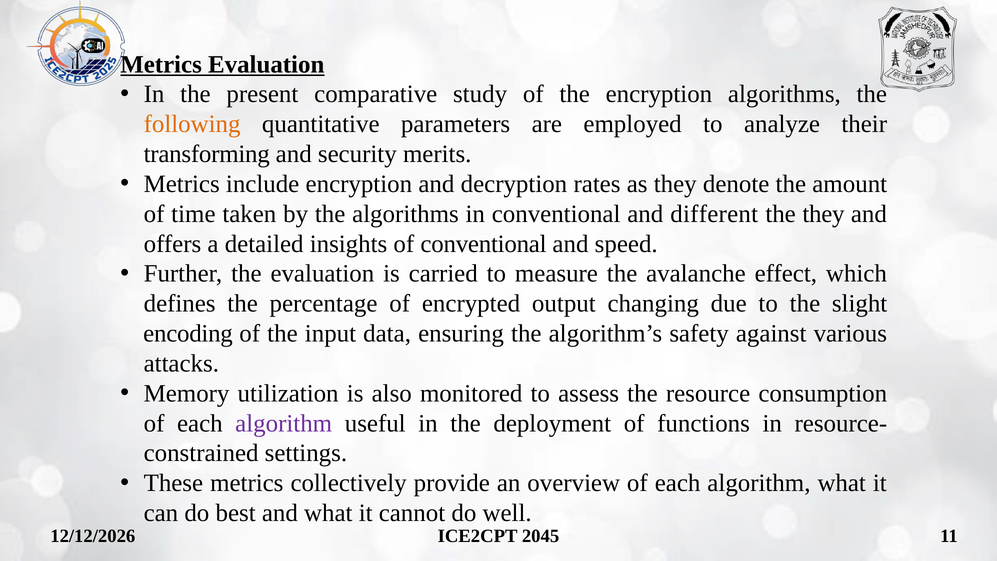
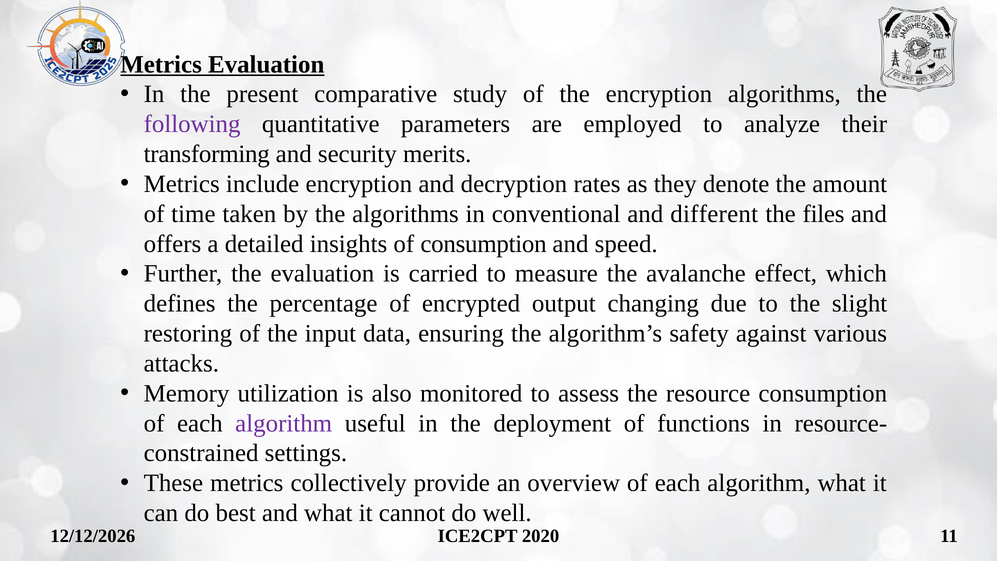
following colour: orange -> purple
the they: they -> files
of conventional: conventional -> consumption
encoding: encoding -> restoring
2045: 2045 -> 2020
